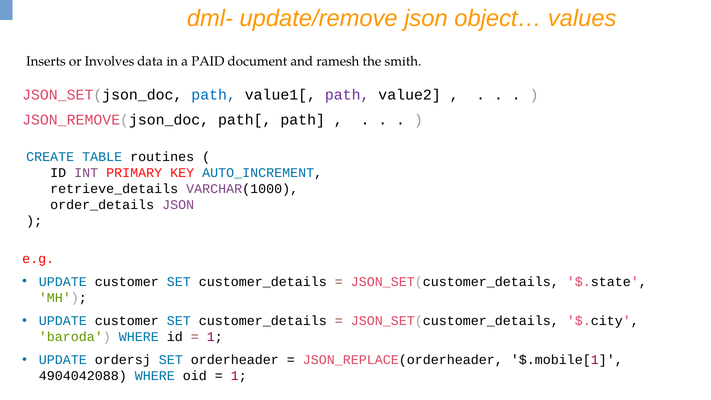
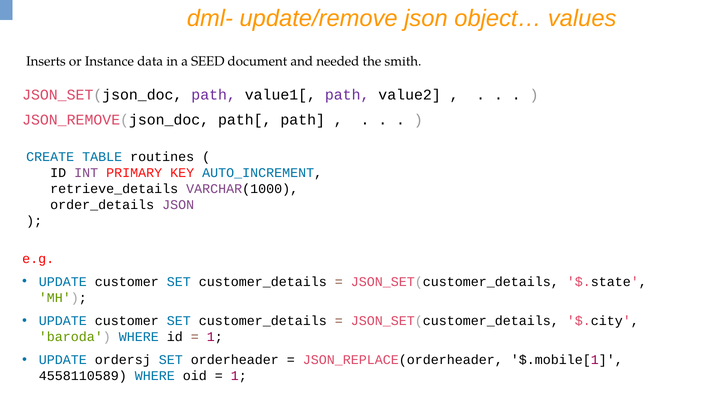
Involves: Involves -> Instance
PAID: PAID -> SEED
ramesh: ramesh -> needed
path at (214, 95) colour: blue -> purple
4904042088: 4904042088 -> 4558110589
